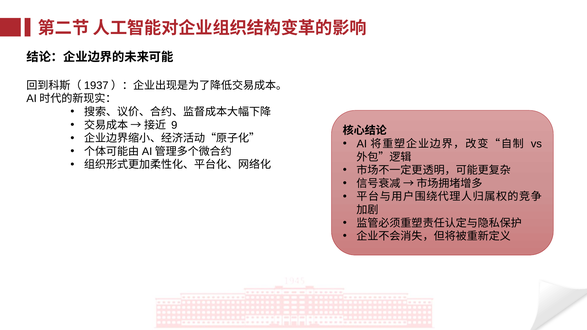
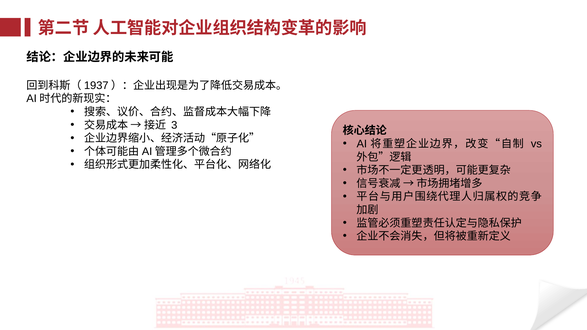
9: 9 -> 3
